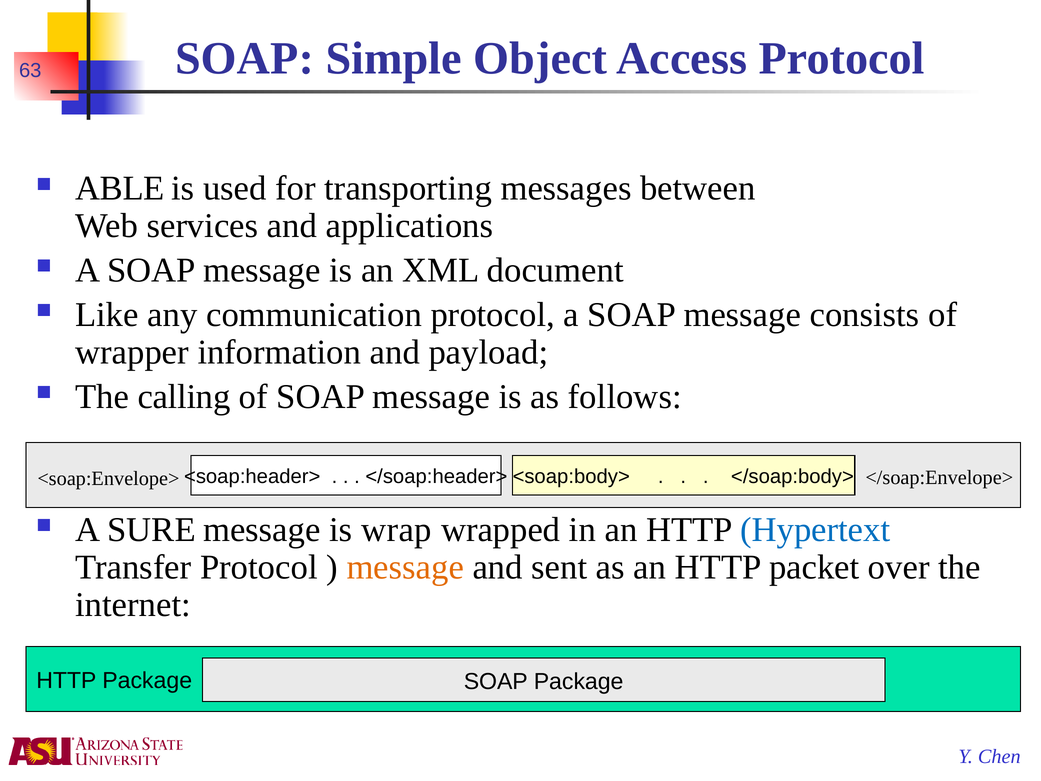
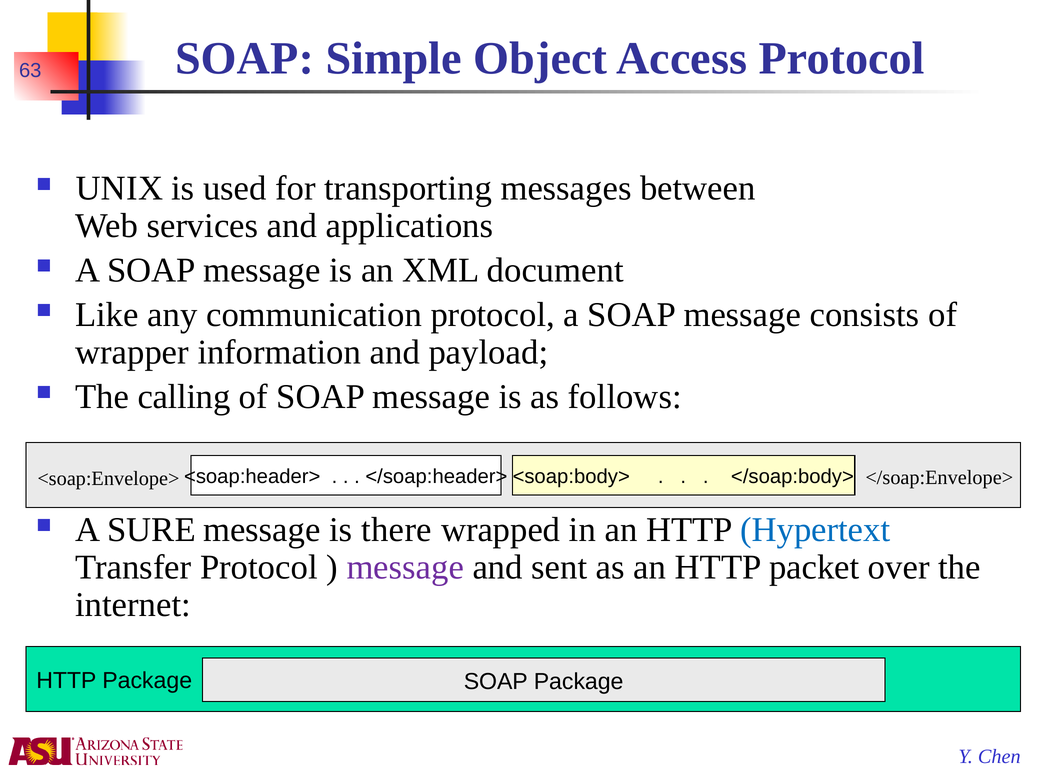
ABLE: ABLE -> UNIX
wrap: wrap -> there
message at (405, 567) colour: orange -> purple
